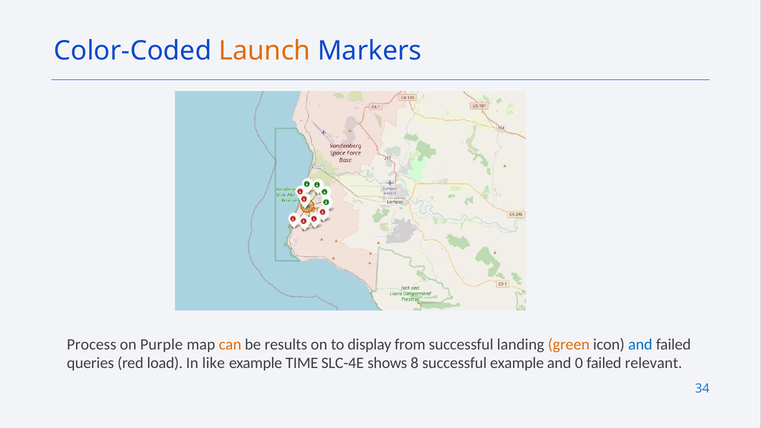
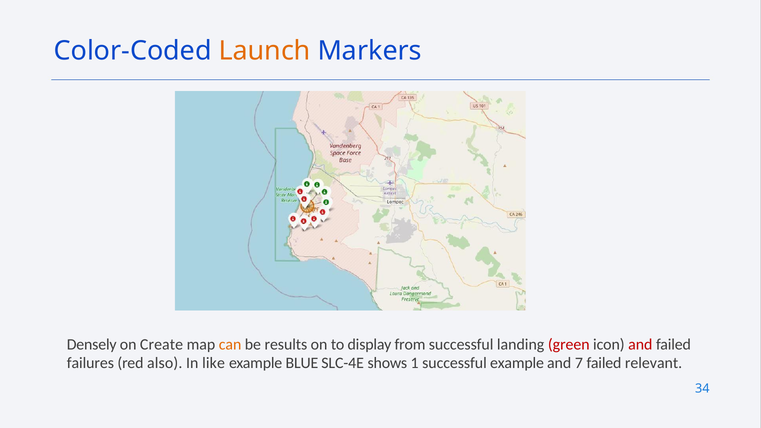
Process: Process -> Densely
Purple: Purple -> Create
green colour: orange -> red
and at (640, 345) colour: blue -> red
queries: queries -> failures
load: load -> also
TIME: TIME -> BLUE
8: 8 -> 1
0: 0 -> 7
